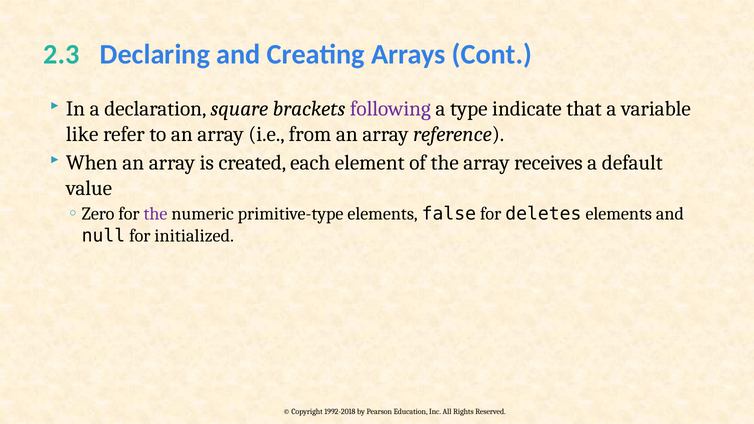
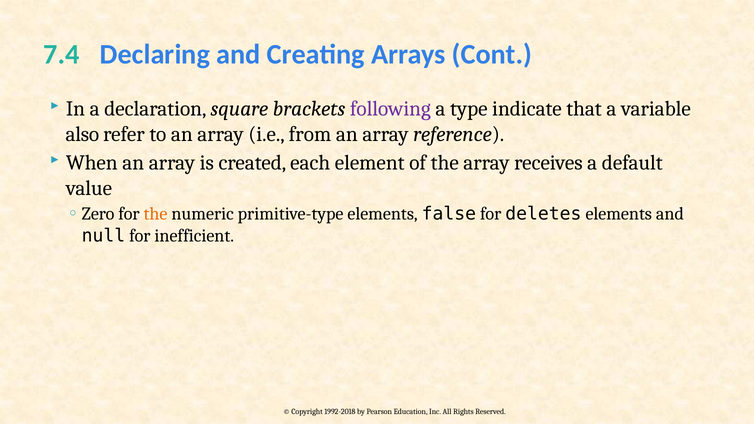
2.3: 2.3 -> 7.4
like: like -> also
the at (155, 214) colour: purple -> orange
initialized: initialized -> inefficient
